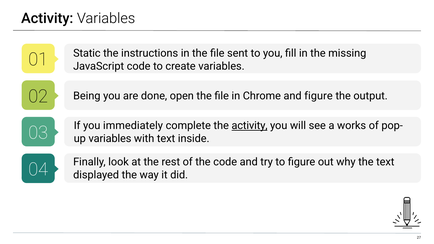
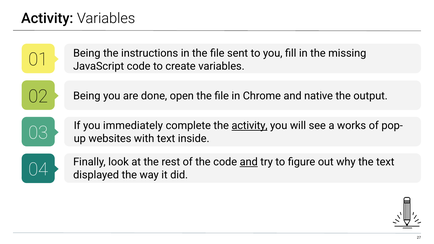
Static at (87, 53): Static -> Being
and figure: figure -> native
variables at (110, 139): variables -> websites
and at (249, 162) underline: none -> present
